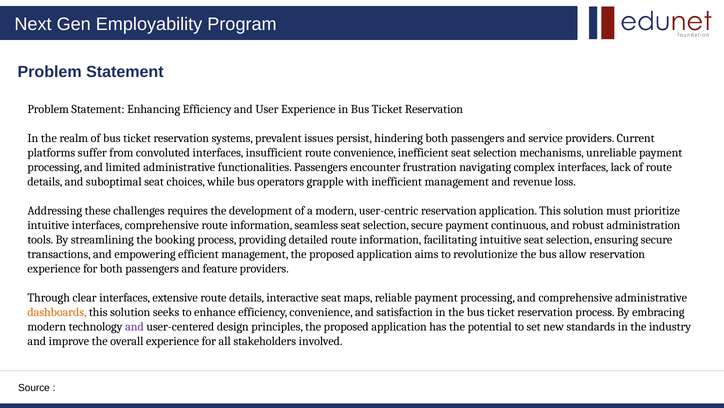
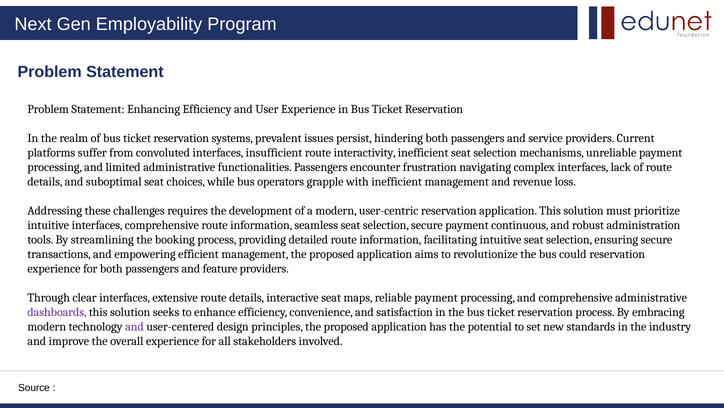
route convenience: convenience -> interactivity
allow: allow -> could
dashboards colour: orange -> purple
